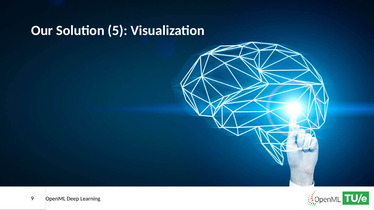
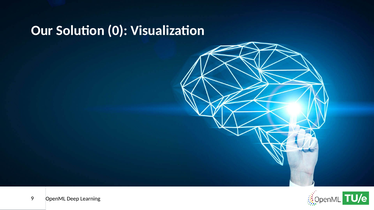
5: 5 -> 0
